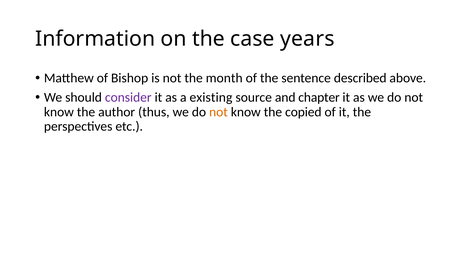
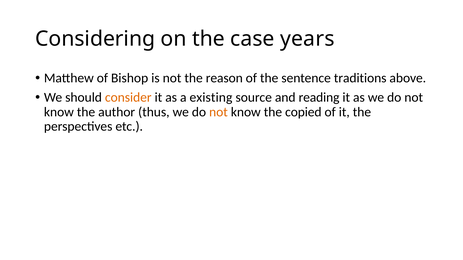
Information: Information -> Considering
month: month -> reason
described: described -> traditions
consider colour: purple -> orange
chapter: chapter -> reading
